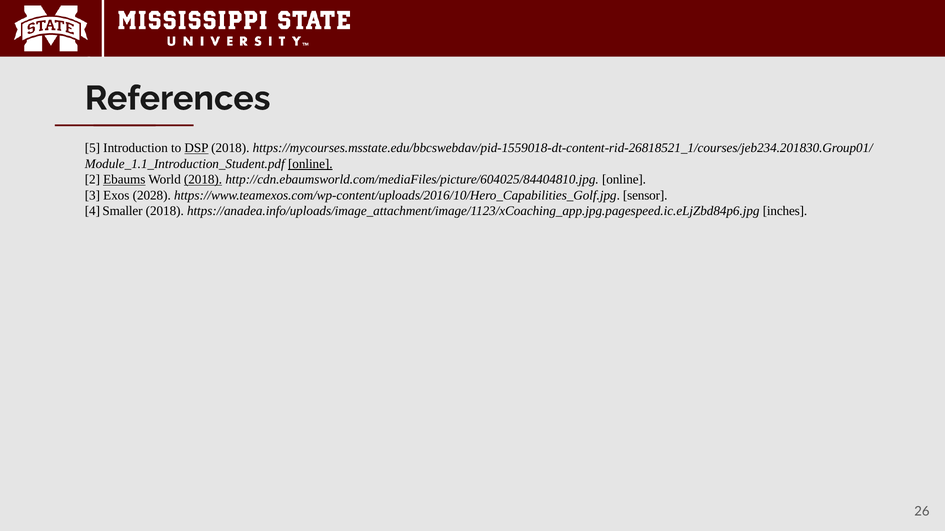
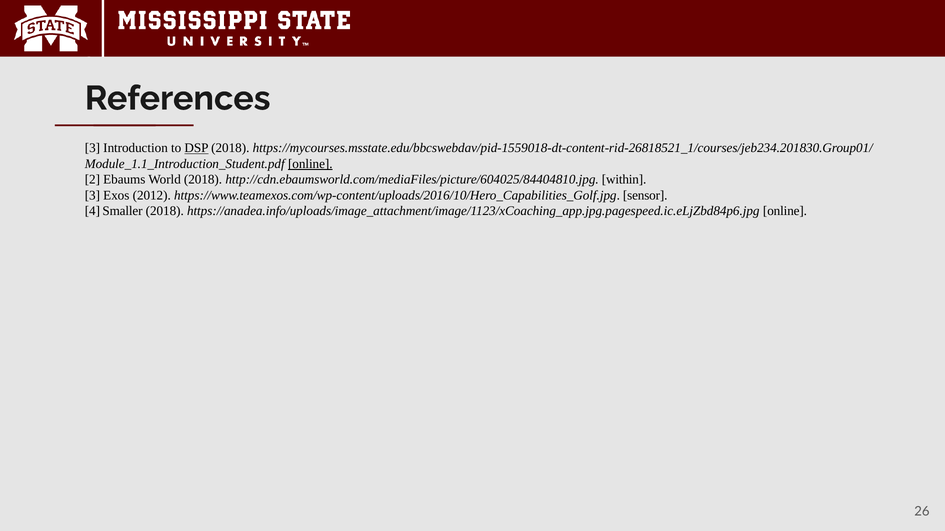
5 at (92, 148): 5 -> 3
Ebaums underline: present -> none
2018 at (203, 180) underline: present -> none
http://cdn.ebaumsworld.com/mediaFiles/picture/604025/84404810.jpg online: online -> within
2028: 2028 -> 2012
inches at (785, 211): inches -> online
